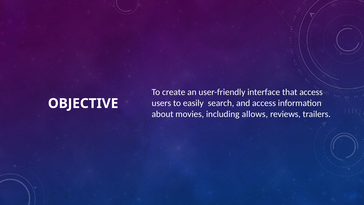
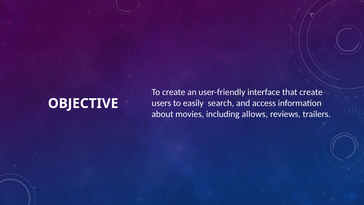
that access: access -> create
